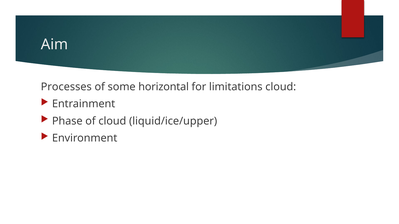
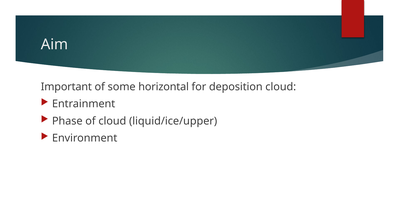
Processes: Processes -> Important
limitations: limitations -> deposition
